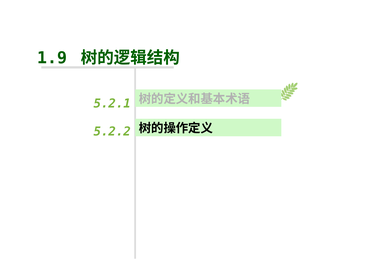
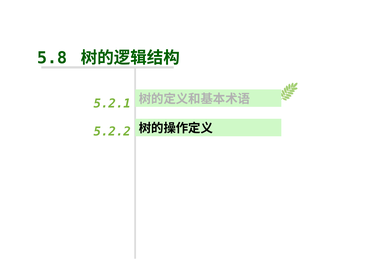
1.9: 1.9 -> 5.8
